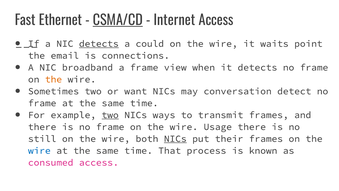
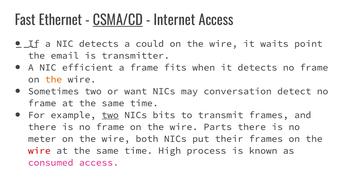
detects at (99, 44) underline: present -> none
connections: connections -> transmitter
broadband: broadband -> efficient
view: view -> fits
ways: ways -> bits
Usage: Usage -> Parts
still: still -> meter
NICs at (175, 139) underline: present -> none
wire at (39, 150) colour: blue -> red
That: That -> High
